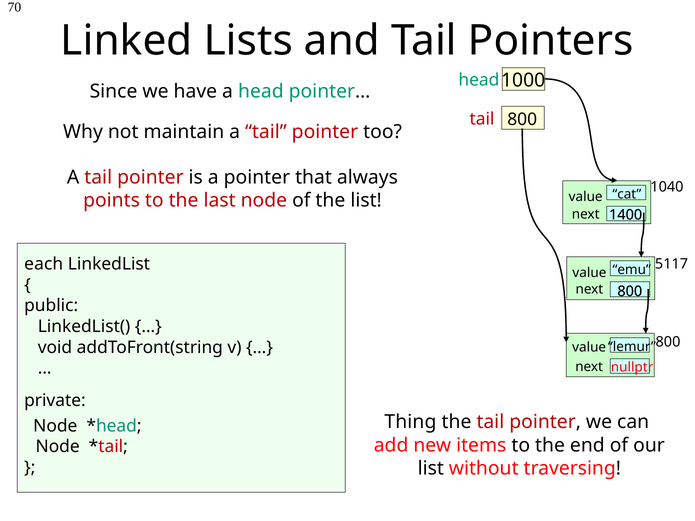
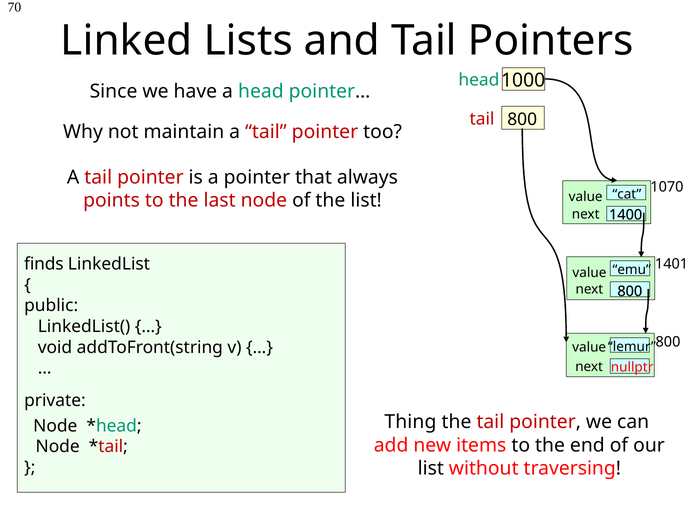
1040: 1040 -> 1070
each: each -> finds
5117: 5117 -> 1401
